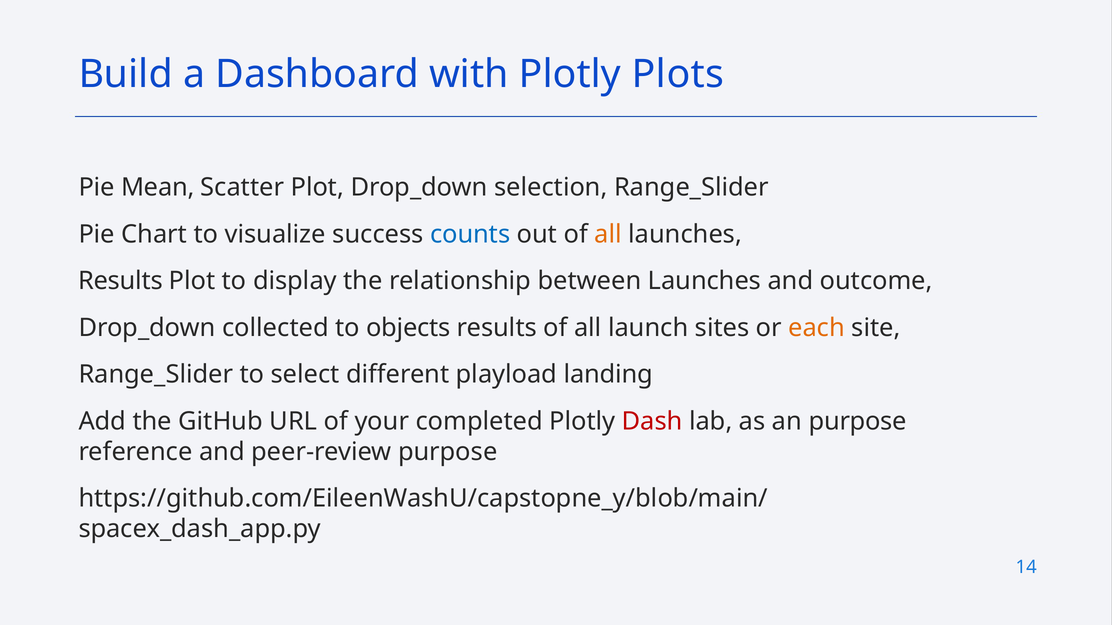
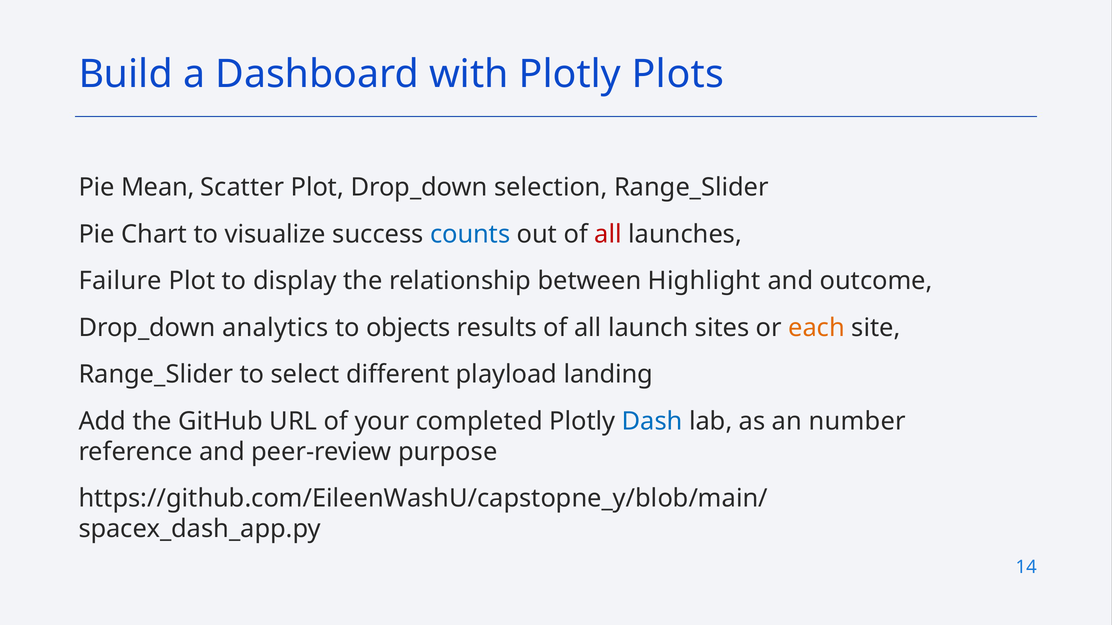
all at (608, 234) colour: orange -> red
Results at (121, 281): Results -> Failure
between Launches: Launches -> Highlight
collected: collected -> analytics
Dash colour: red -> blue
an purpose: purpose -> number
